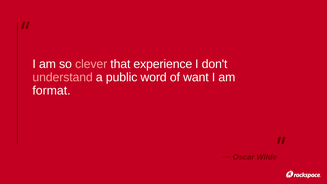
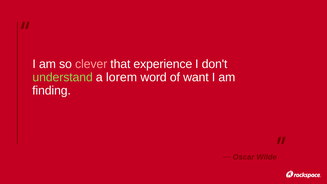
understand colour: pink -> light green
public: public -> lorem
format: format -> finding
